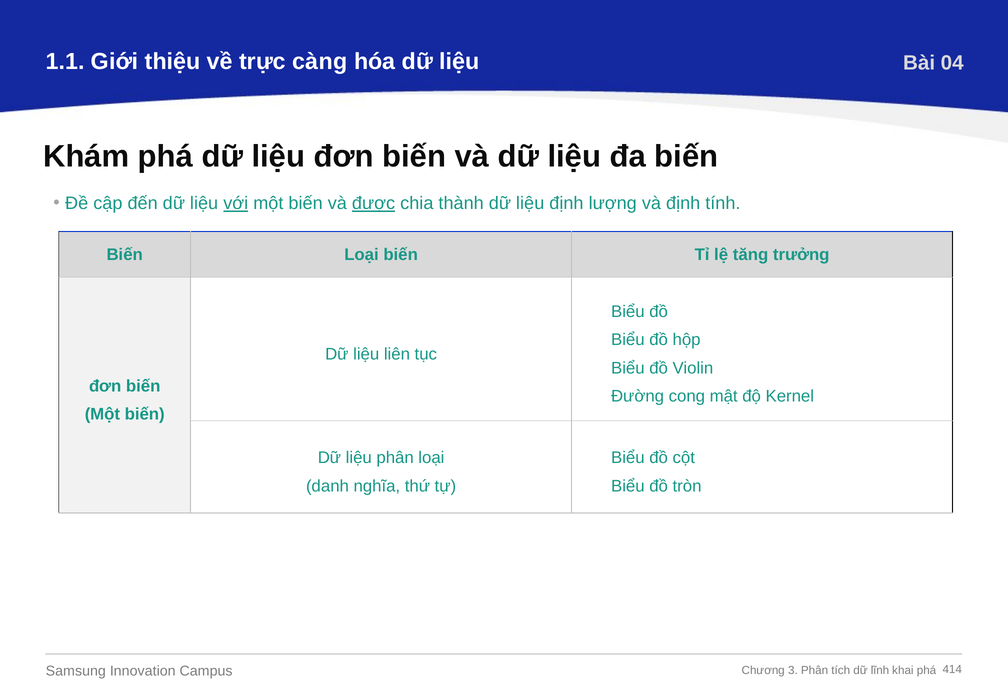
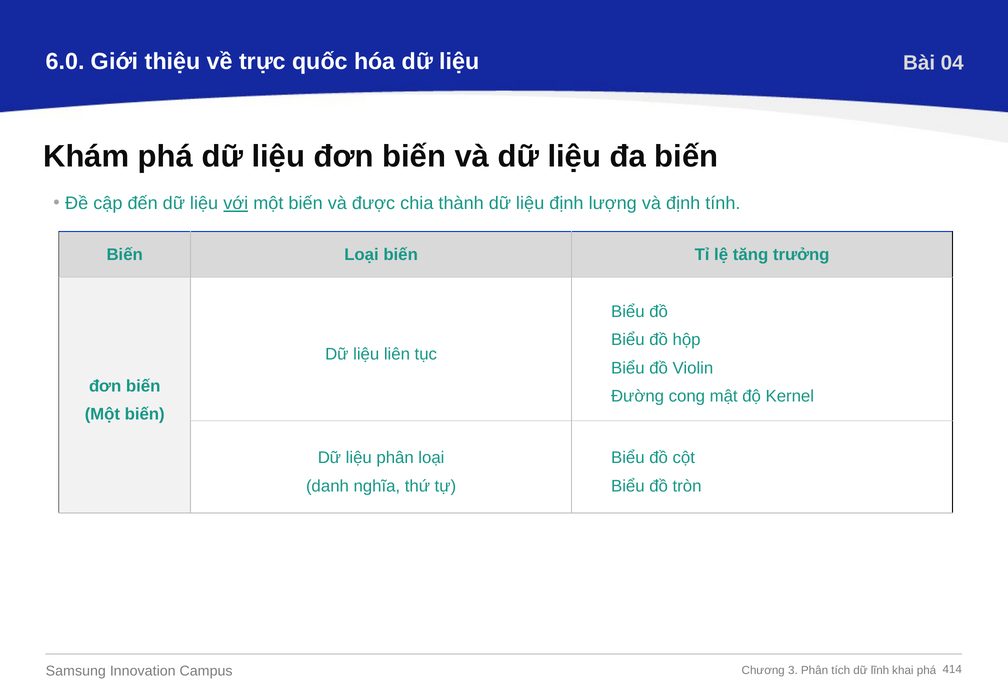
1.1: 1.1 -> 6.0
càng: càng -> quốc
được underline: present -> none
